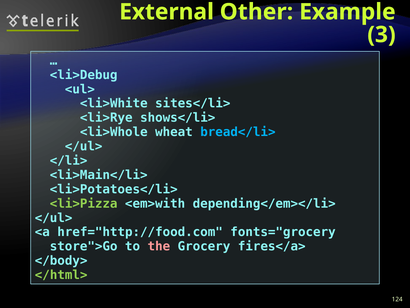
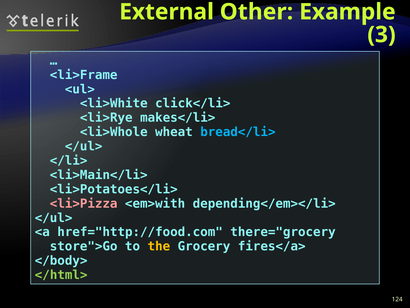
<li>Debug: <li>Debug -> <li>Frame
sites</li>: sites</li> -> click</li>
shows</li>: shows</li> -> makes</li>
<li>Pizza colour: light green -> pink
fonts="grocery: fonts="grocery -> there="grocery
the colour: pink -> yellow
